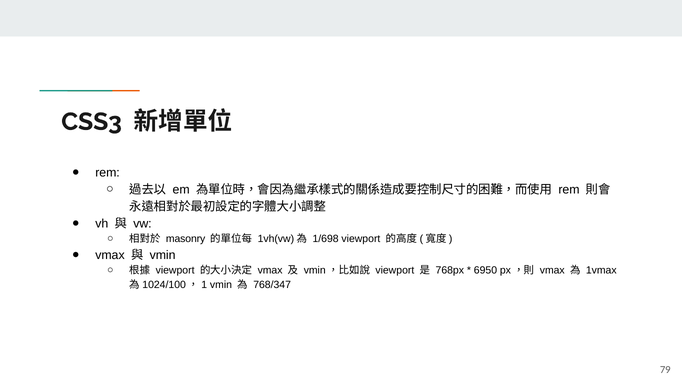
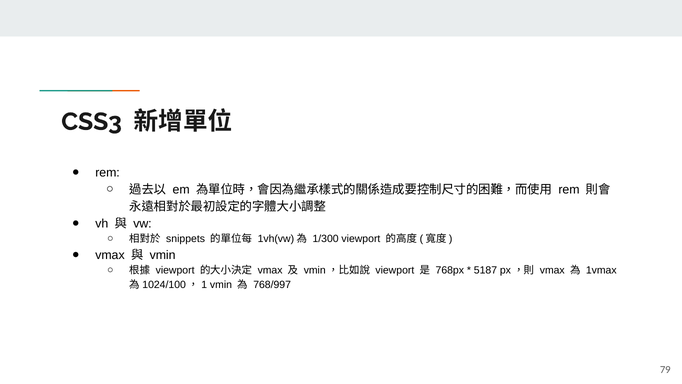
masonry: masonry -> snippets
1/698: 1/698 -> 1/300
6950: 6950 -> 5187
768/347: 768/347 -> 768/997
